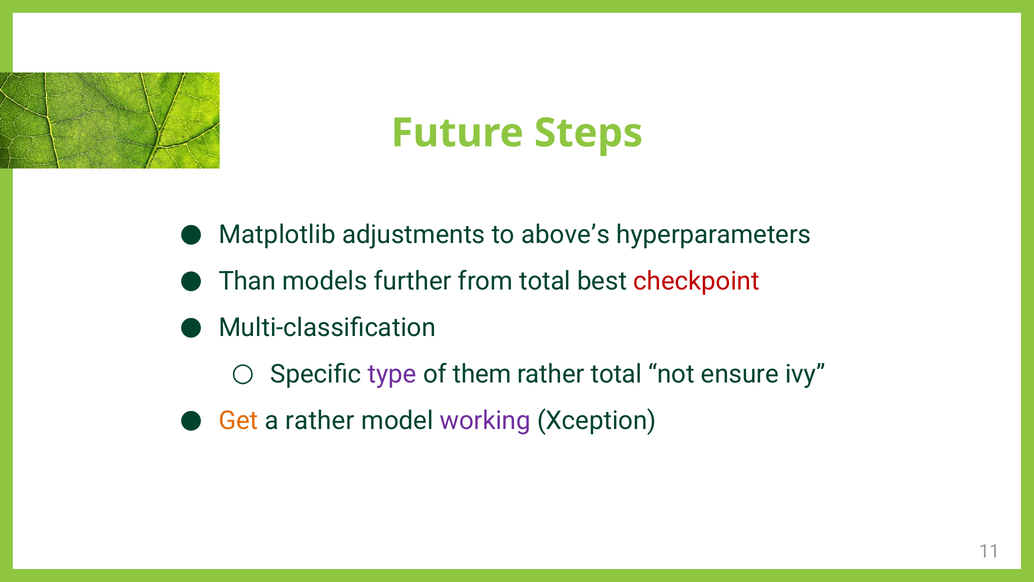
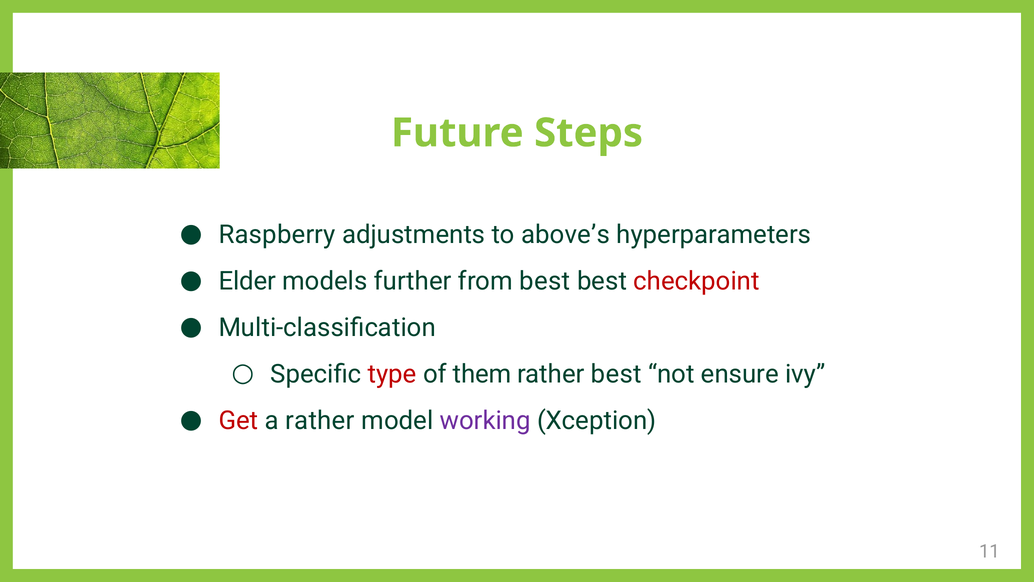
Matplotlib: Matplotlib -> Raspberry
Than: Than -> Elder
from total: total -> best
type colour: purple -> red
rather total: total -> best
Get colour: orange -> red
